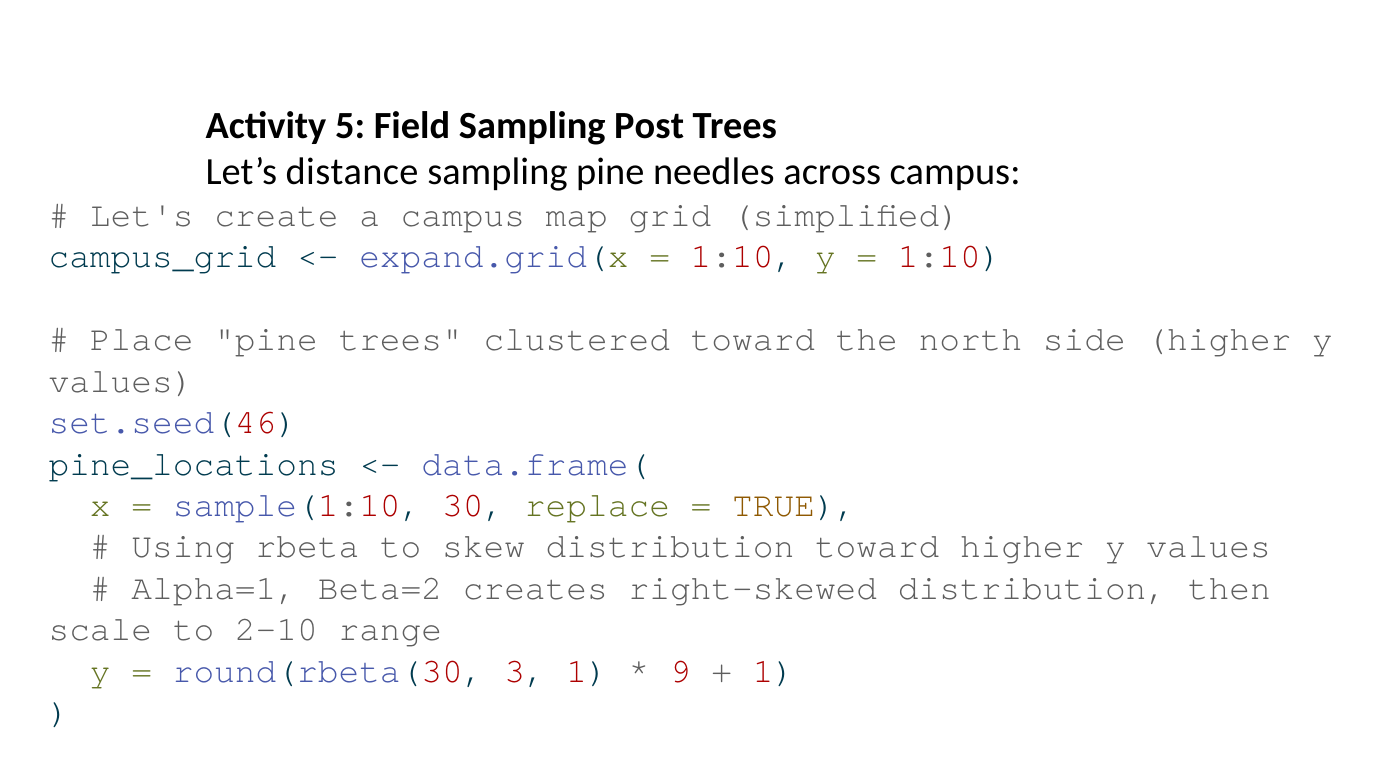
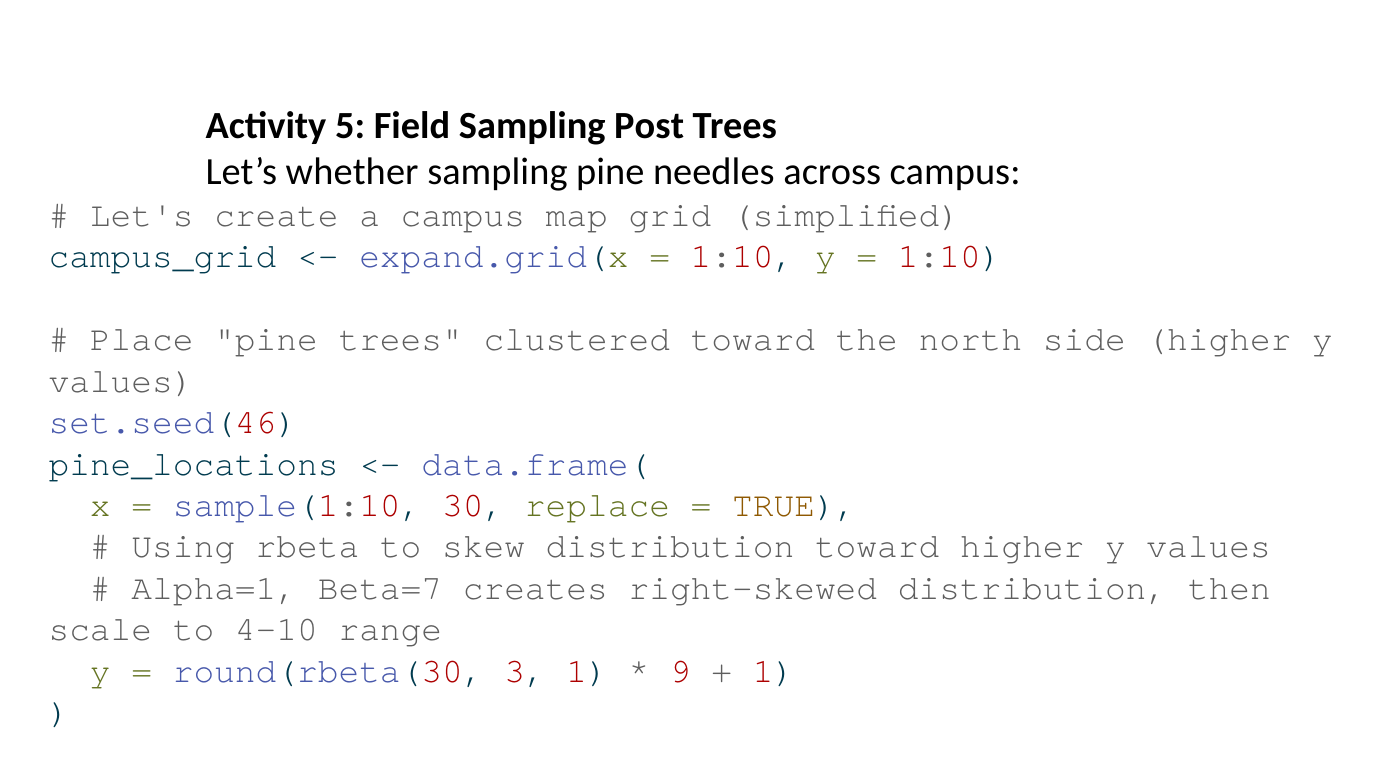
Let’s distance: distance -> whether
Beta=2: Beta=2 -> Beta=7
2-10: 2-10 -> 4-10
